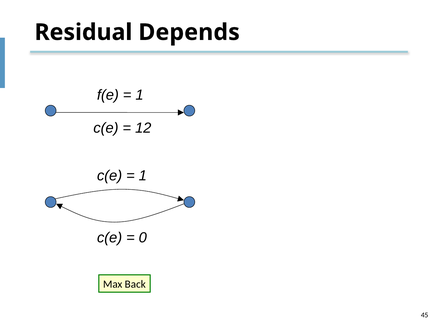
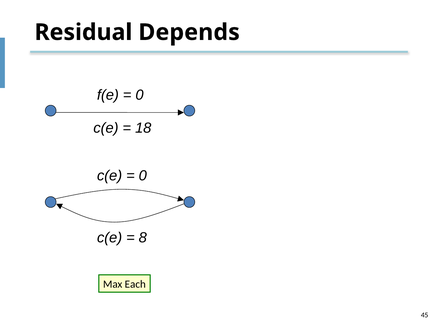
1 at (139, 95): 1 -> 0
12: 12 -> 18
1 at (143, 175): 1 -> 0
0: 0 -> 8
Back: Back -> Each
